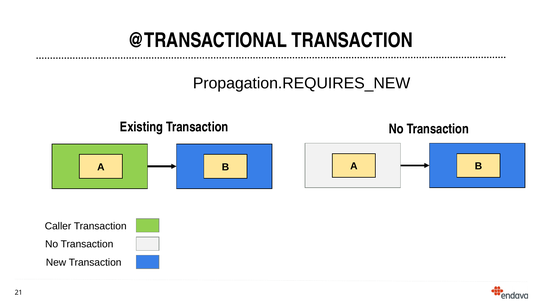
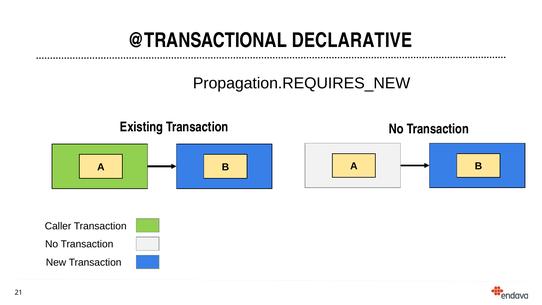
@TRANSACTIONAL TRANSACTION: TRANSACTION -> DECLARATIVE
